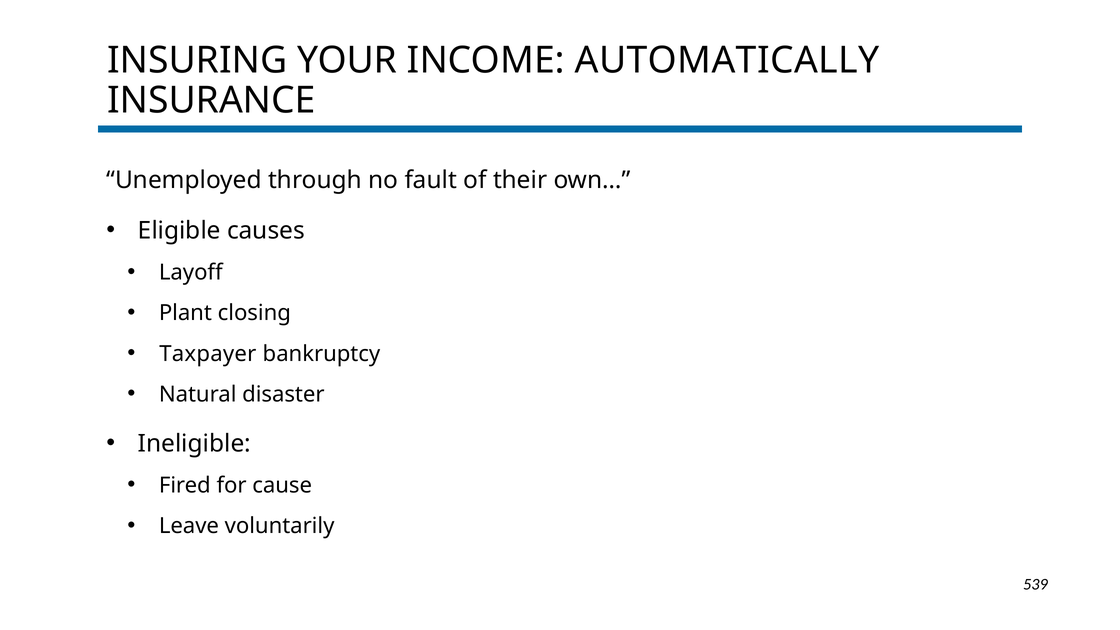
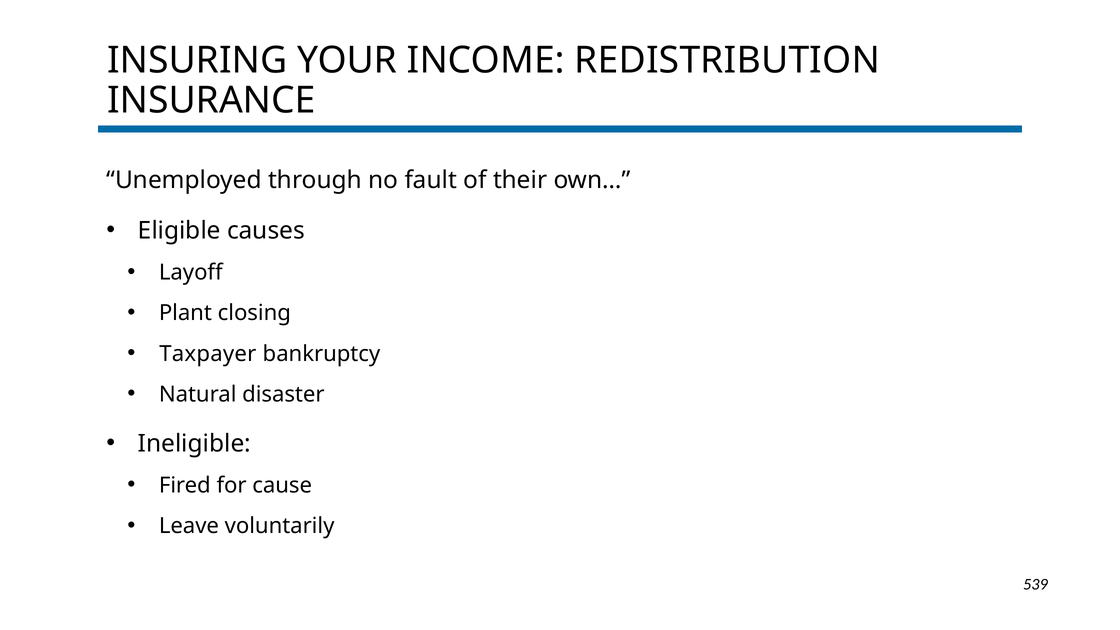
AUTOMATICALLY: AUTOMATICALLY -> REDISTRIBUTION
